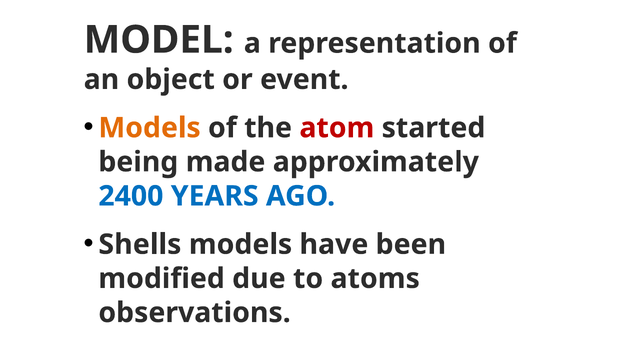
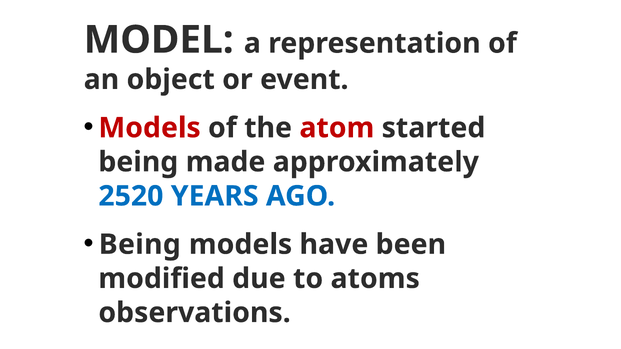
Models at (150, 128) colour: orange -> red
2400: 2400 -> 2520
Shells at (140, 245): Shells -> Being
